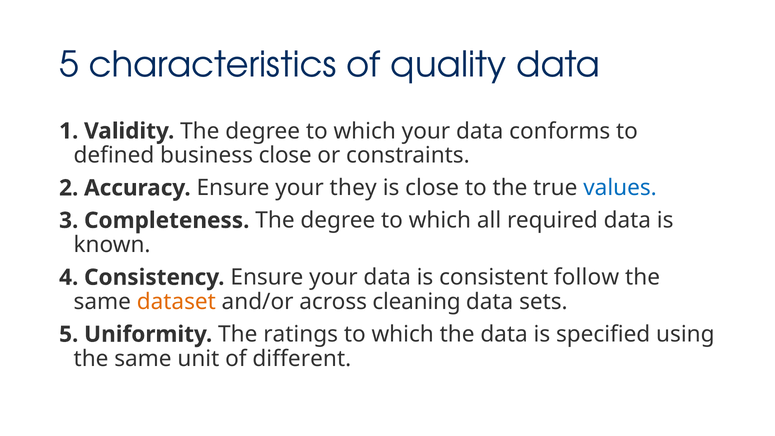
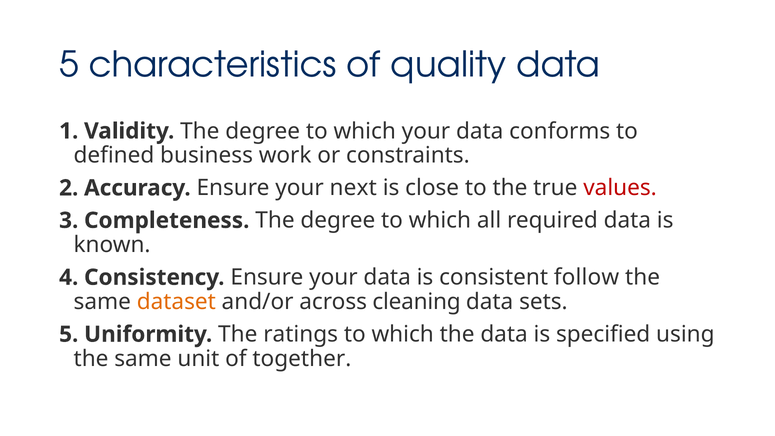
business close: close -> work
they: they -> next
values colour: blue -> red
different: different -> together
